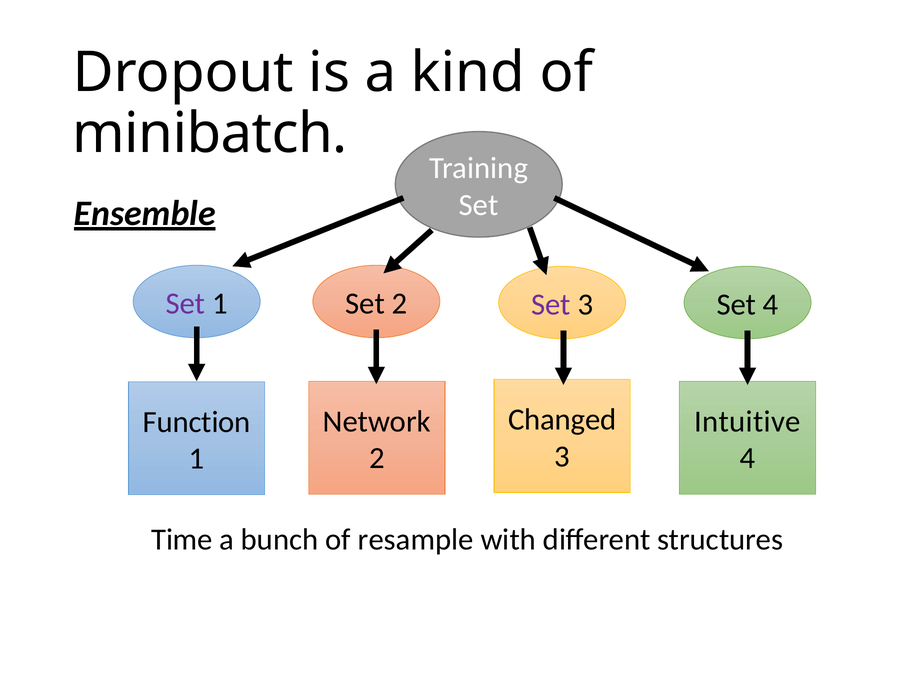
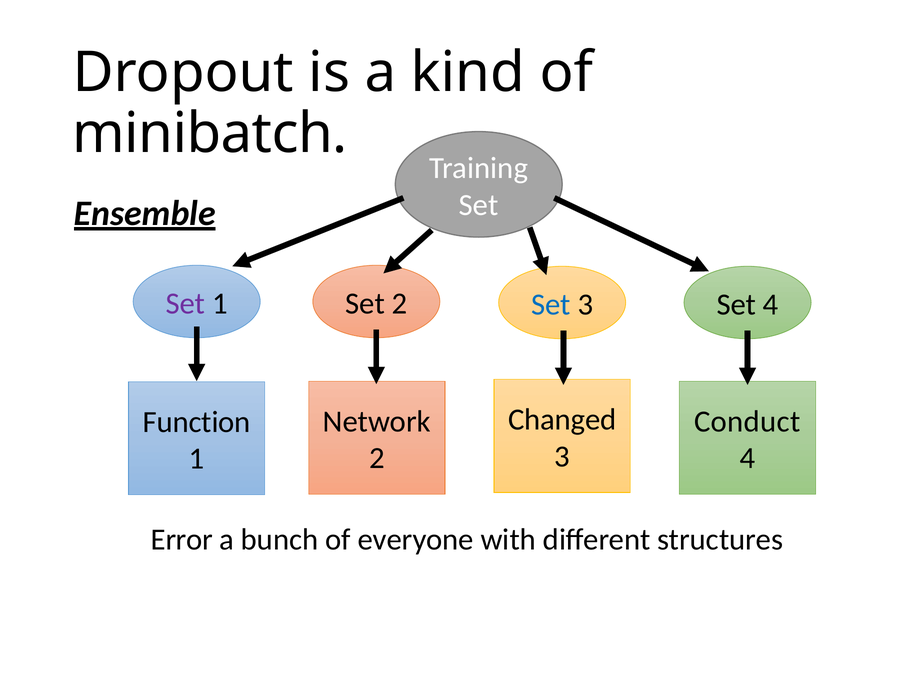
Set at (551, 305) colour: purple -> blue
Intuitive: Intuitive -> Conduct
Time: Time -> Error
resample: resample -> everyone
